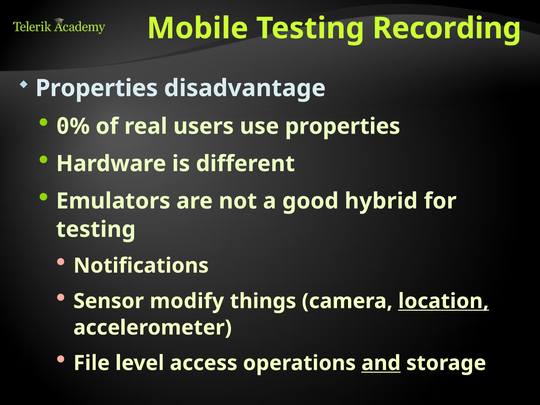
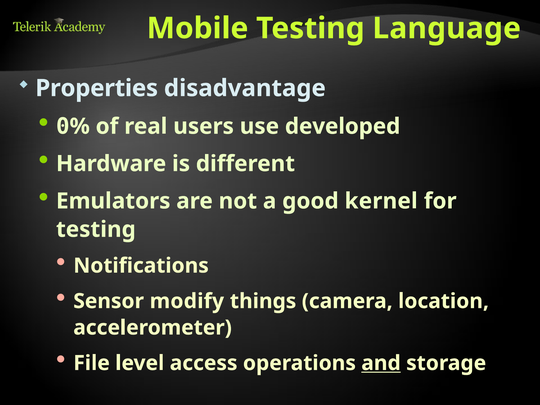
Recording: Recording -> Language
use properties: properties -> developed
hybrid: hybrid -> kernel
location underline: present -> none
